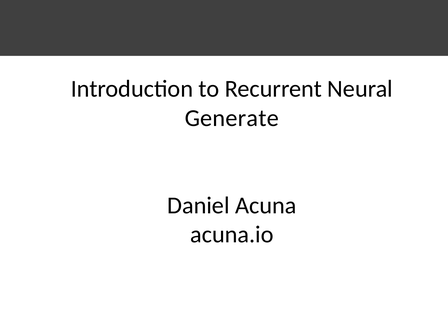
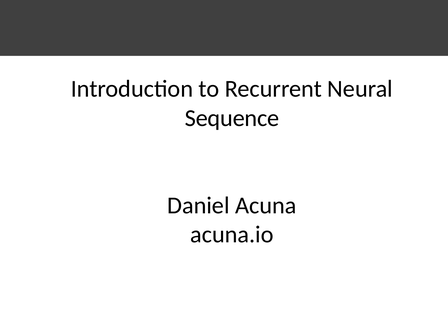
Generate: Generate -> Sequence
